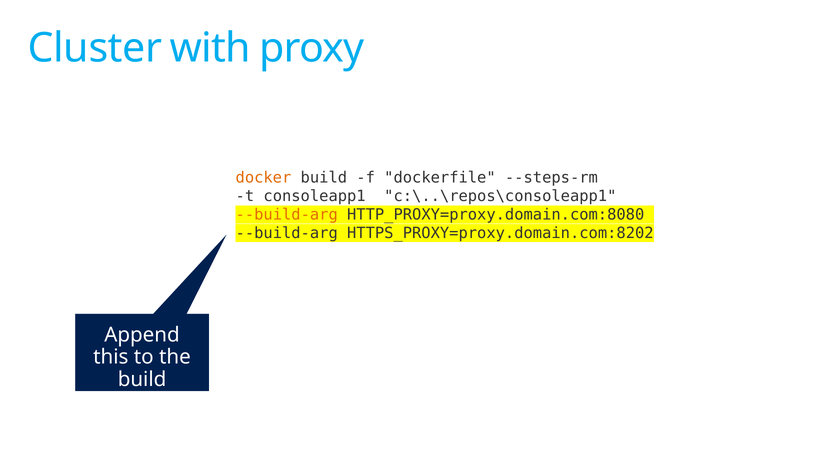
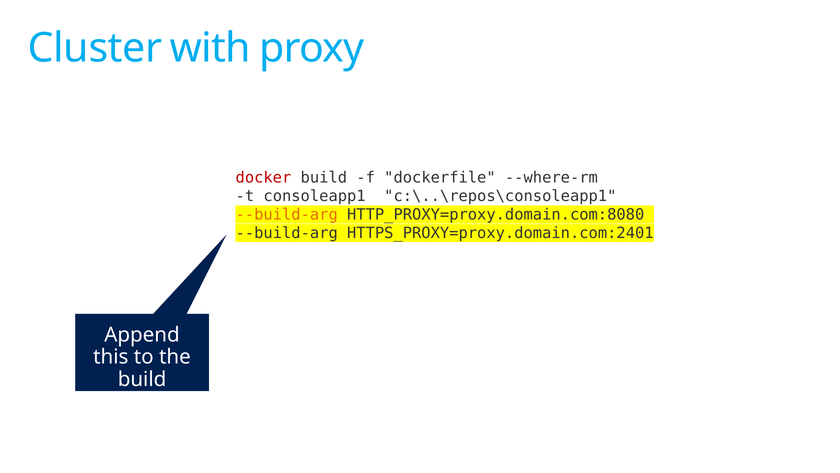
docker colour: orange -> red
--steps-rm: --steps-rm -> --where-rm
HTTPS_PROXY=proxy.domain.com:8202: HTTPS_PROXY=proxy.domain.com:8202 -> HTTPS_PROXY=proxy.domain.com:2401
